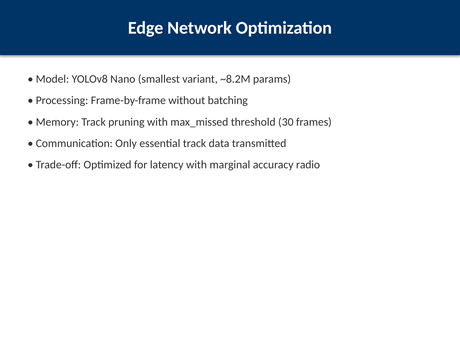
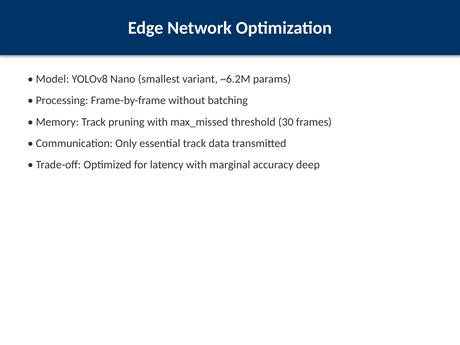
~8.2M: ~8.2M -> ~6.2M
radio: radio -> deep
